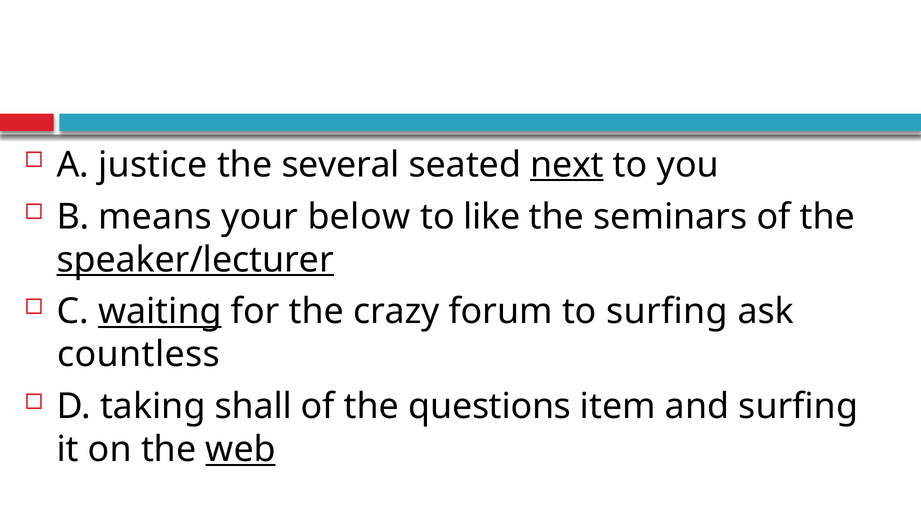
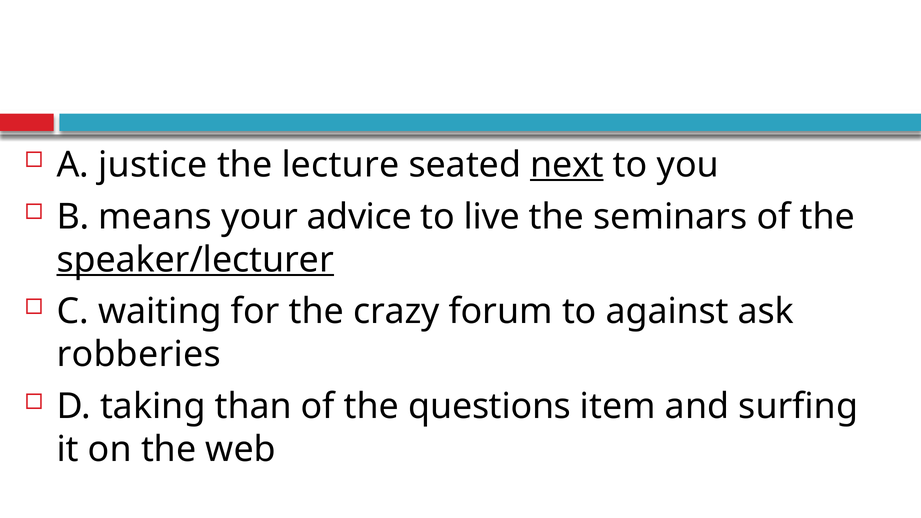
several: several -> lecture
below: below -> advice
like: like -> live
waiting underline: present -> none
to surfing: surfing -> against
countless: countless -> robberies
shall: shall -> than
web underline: present -> none
